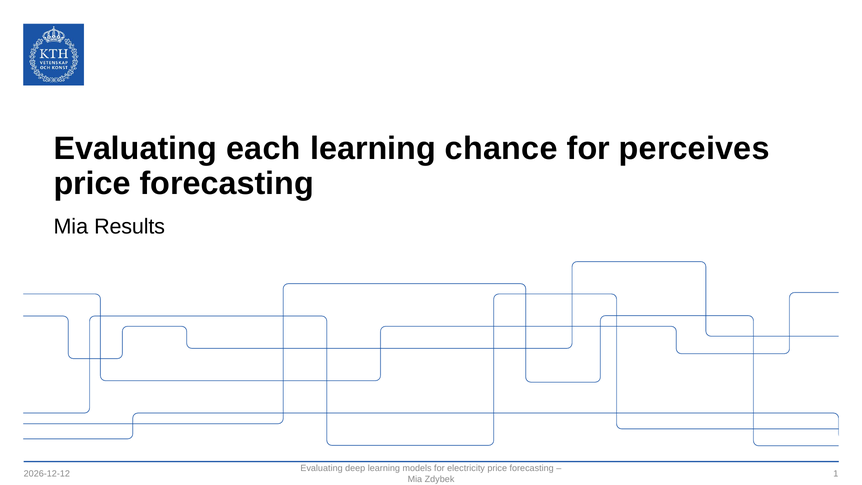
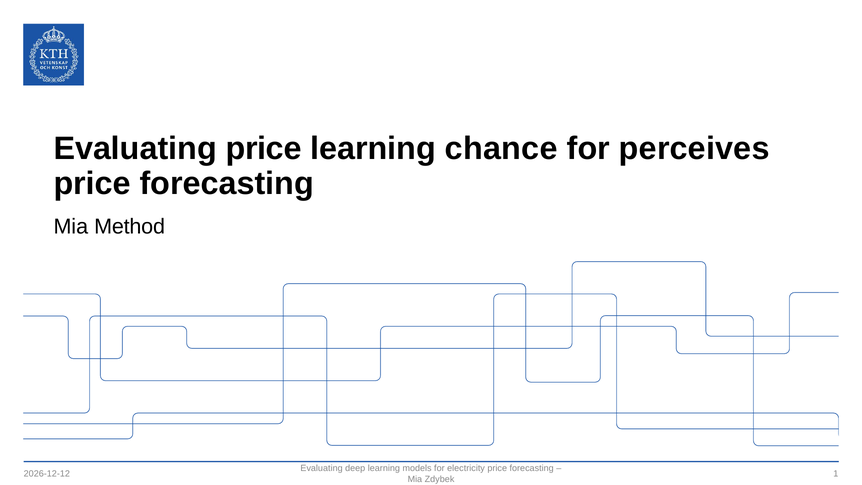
Evaluating each: each -> price
Results: Results -> Method
